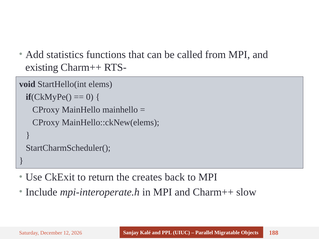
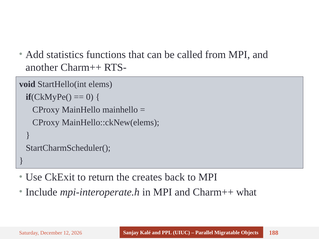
existing: existing -> another
slow: slow -> what
